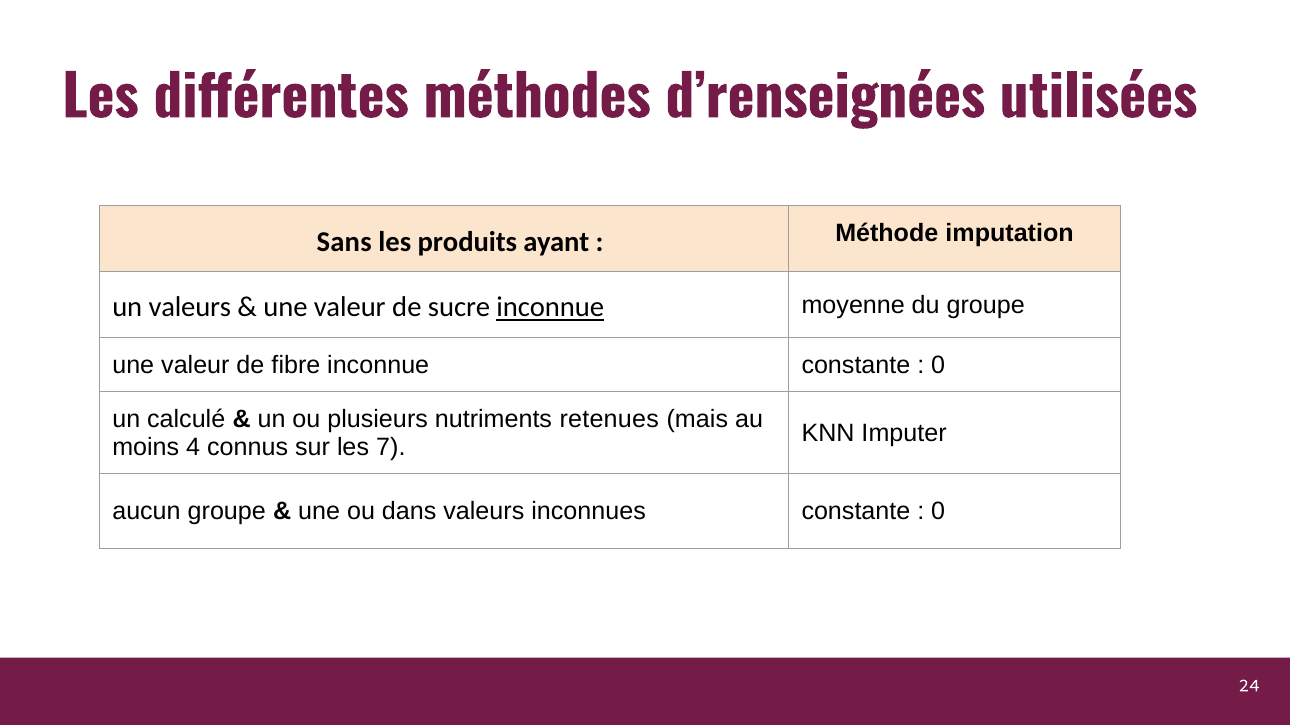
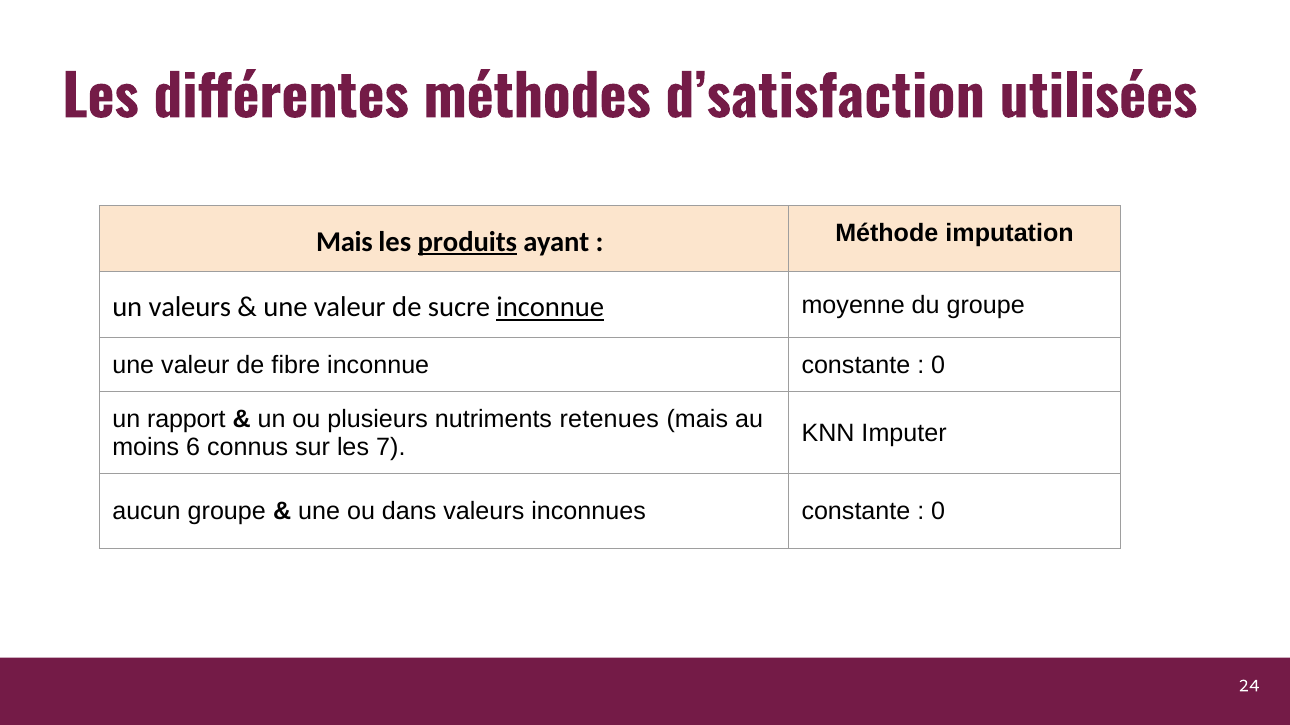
d’renseignées: d’renseignées -> d’satisfaction
Sans at (344, 242): Sans -> Mais
produits underline: none -> present
calculé: calculé -> rapport
4: 4 -> 6
